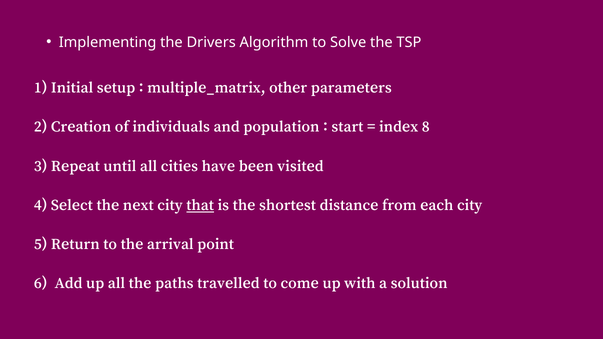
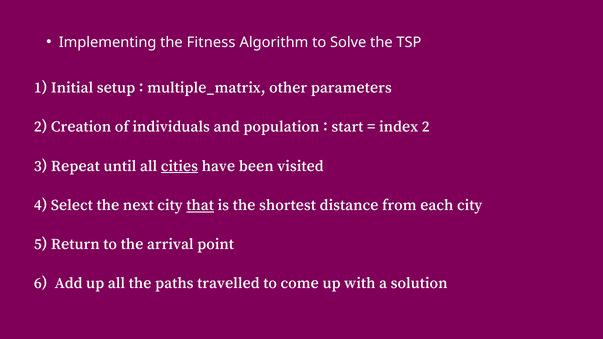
Drivers: Drivers -> Fitness
index 8: 8 -> 2
cities underline: none -> present
